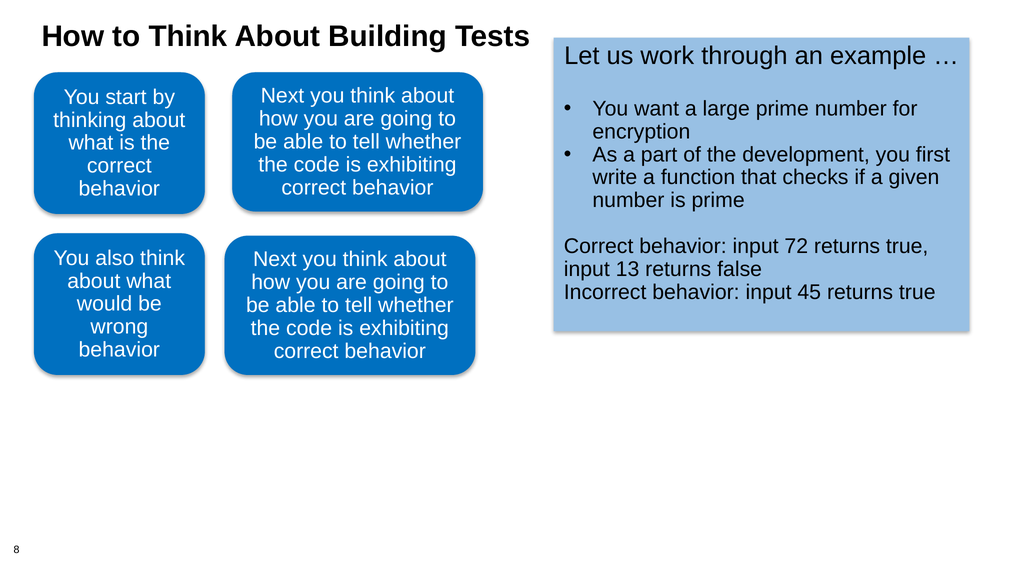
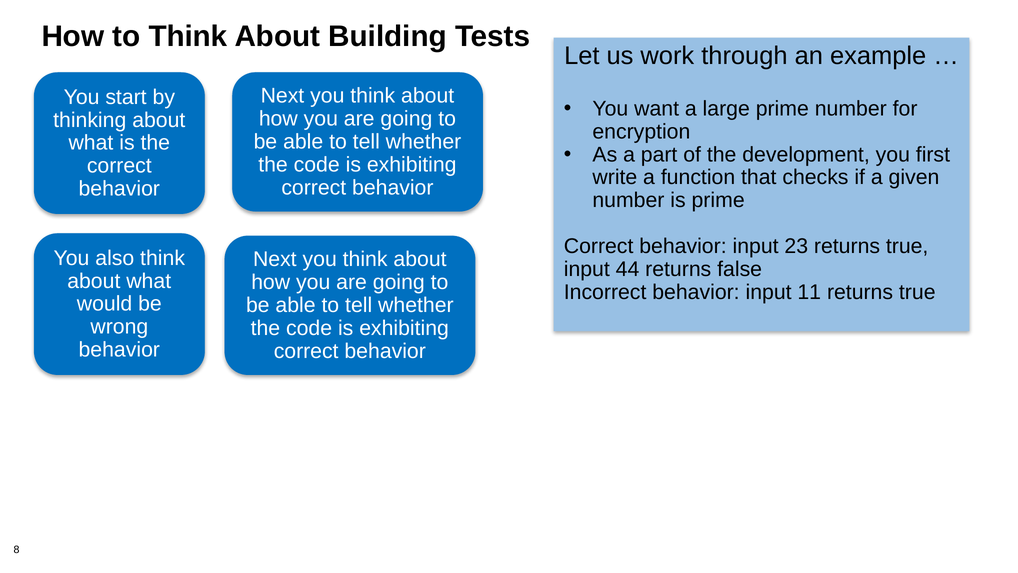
72: 72 -> 23
13: 13 -> 44
45: 45 -> 11
